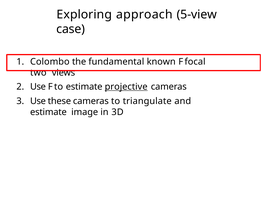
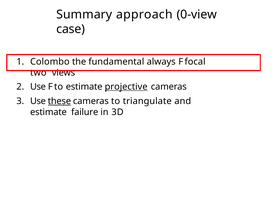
Exploring: Exploring -> Summary
5-view: 5-view -> 0-view
known: known -> always
these underline: none -> present
image: image -> failure
